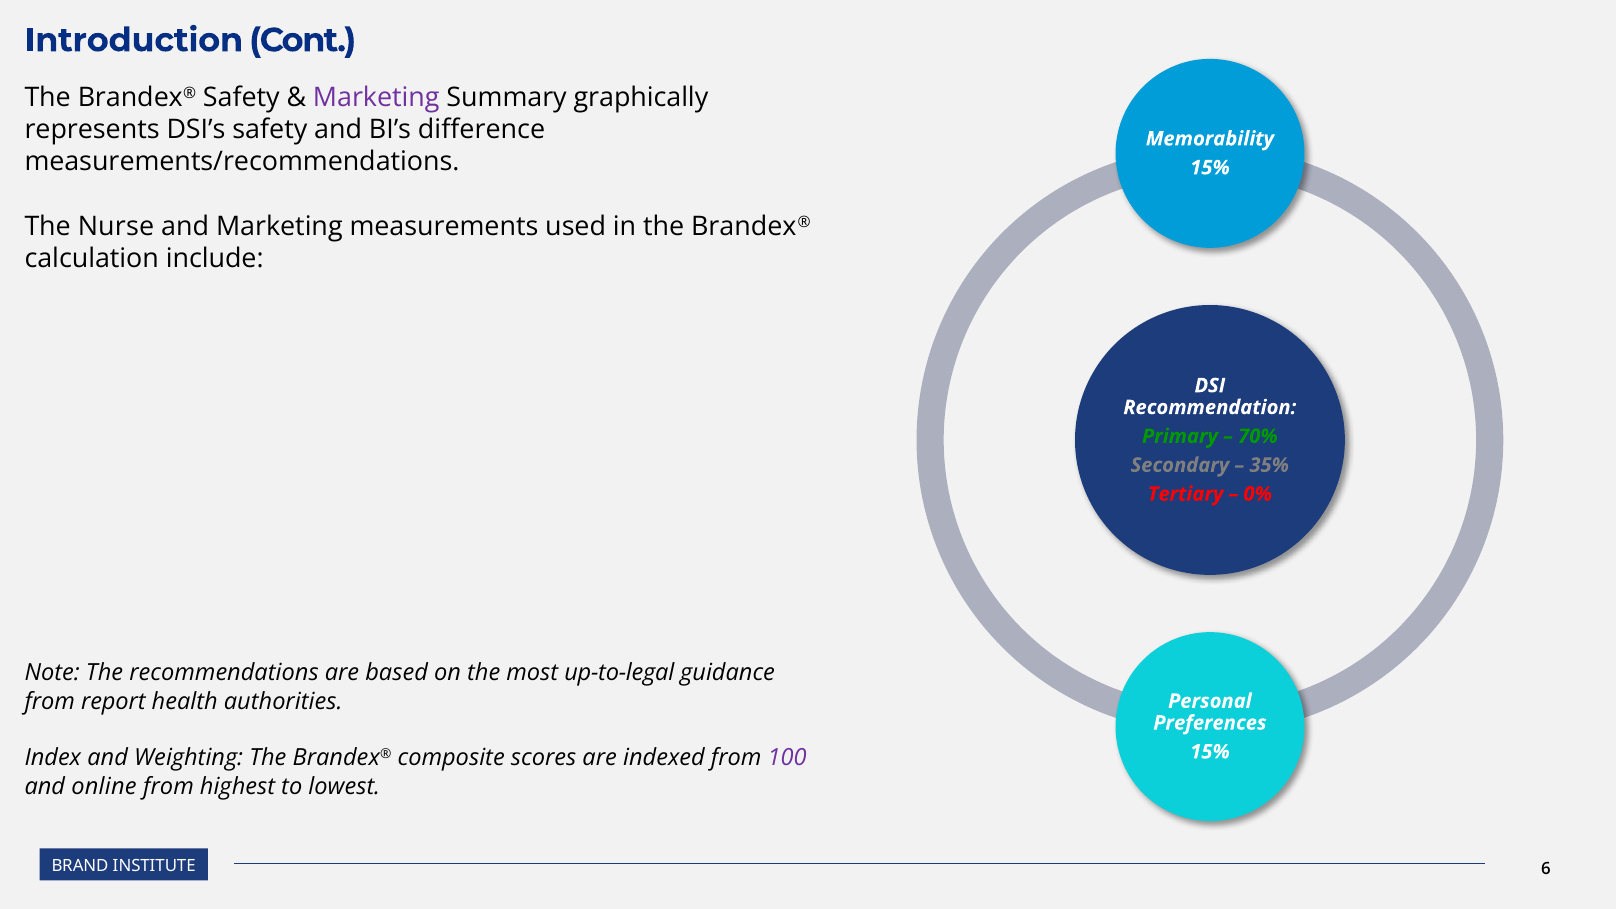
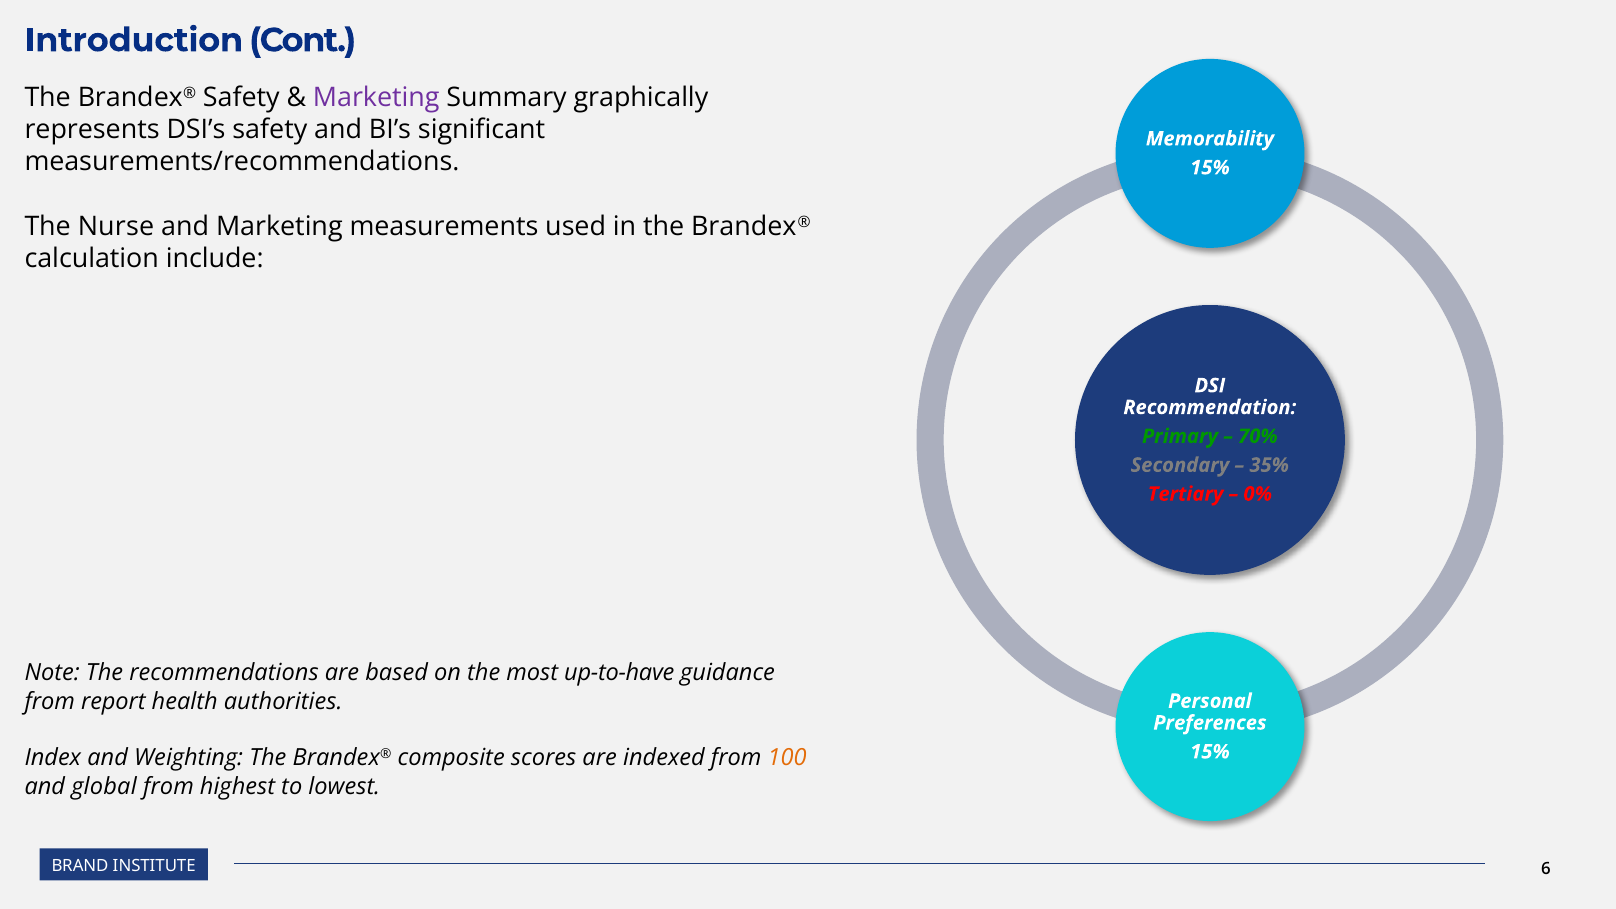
difference: difference -> significant
up-to-legal: up-to-legal -> up-to-have
100 colour: purple -> orange
online: online -> global
